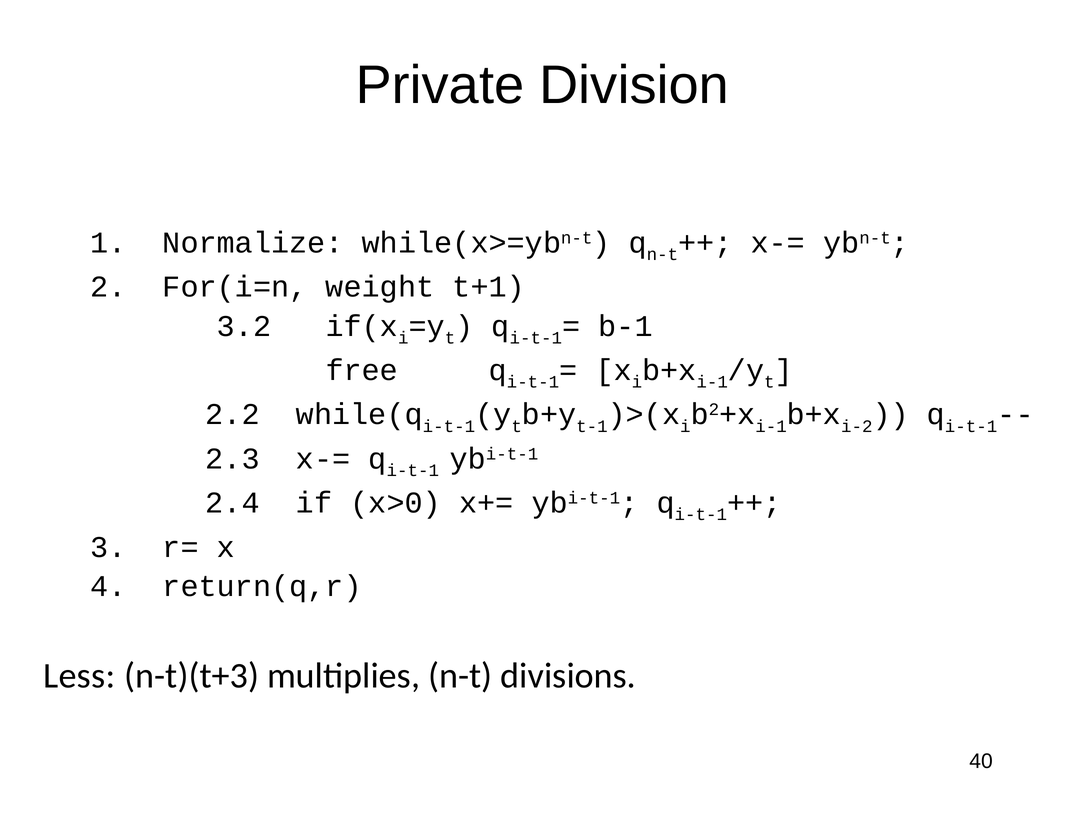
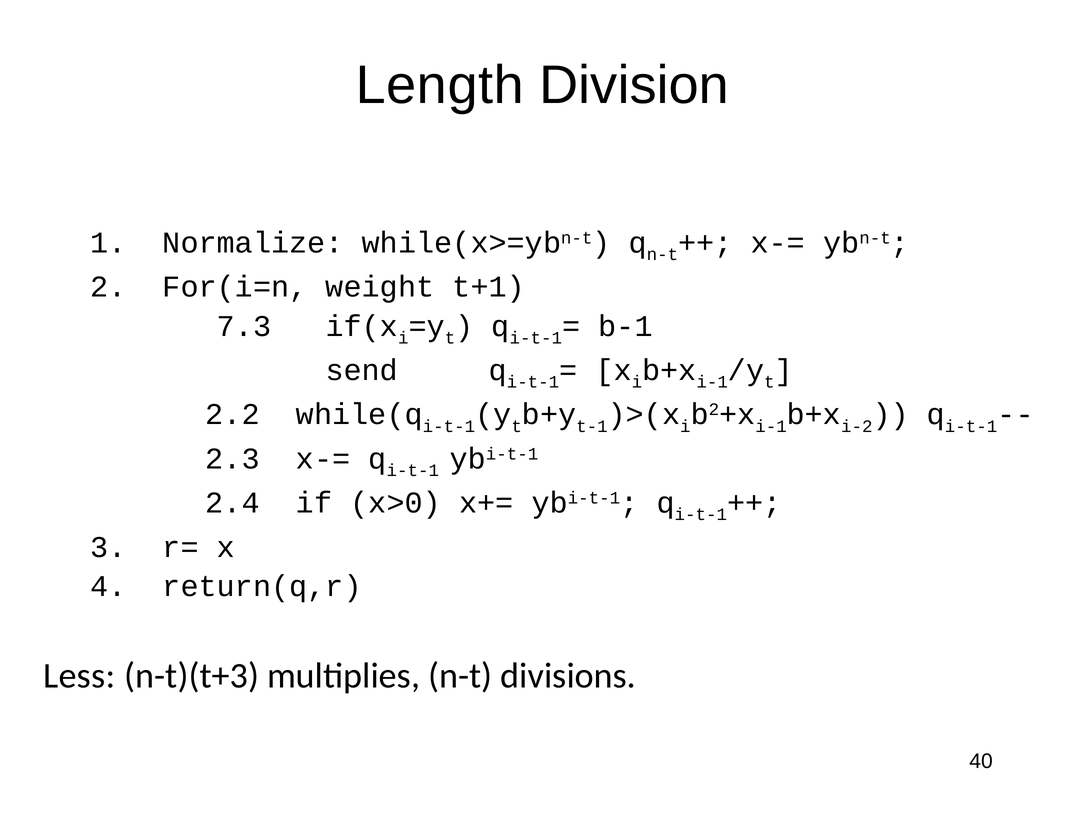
Private: Private -> Length
3.2: 3.2 -> 7.3
free: free -> send
